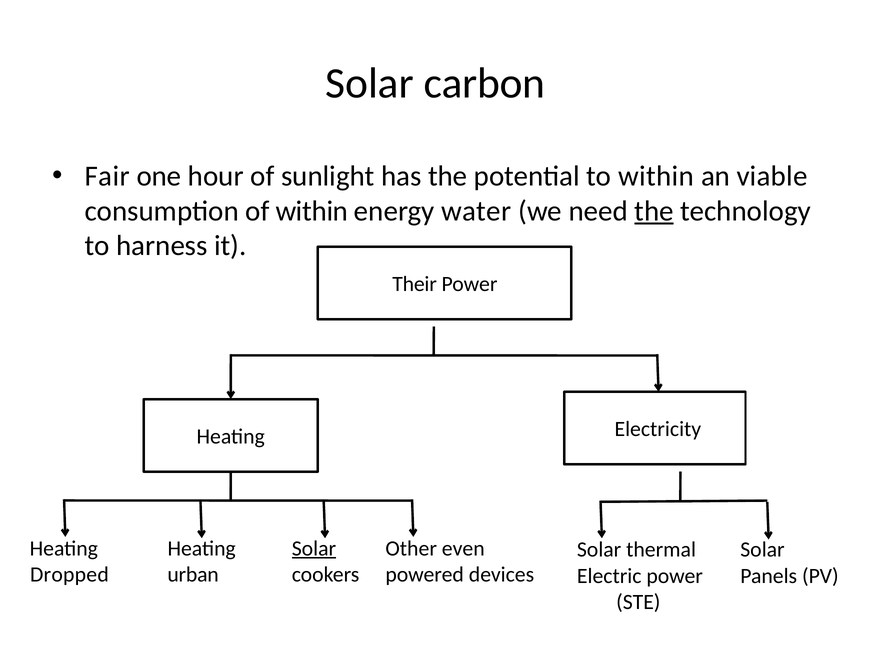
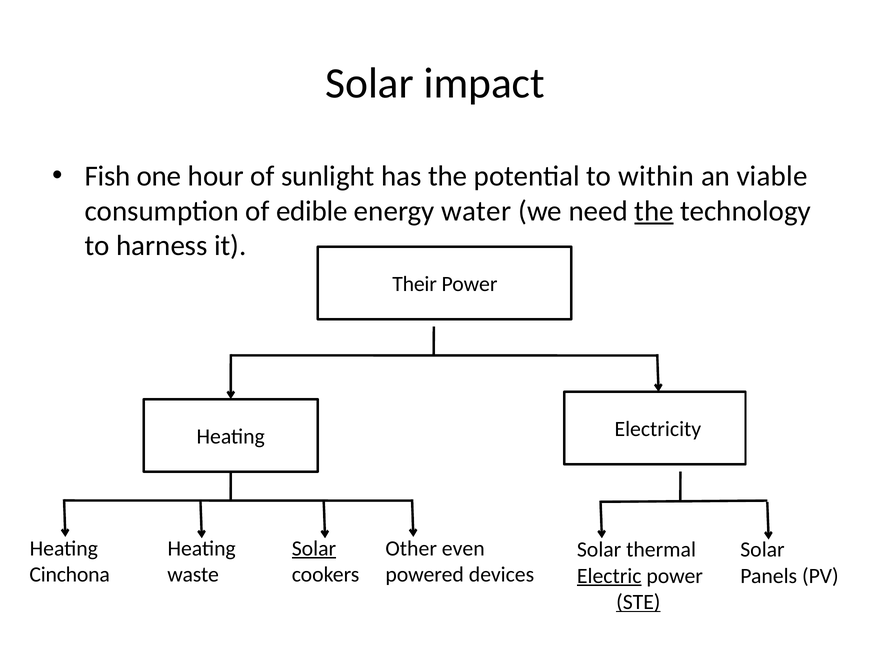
carbon: carbon -> impact
Fair: Fair -> Fish
of within: within -> edible
Dropped: Dropped -> Cinchona
urban: urban -> waste
Electric underline: none -> present
STE underline: none -> present
